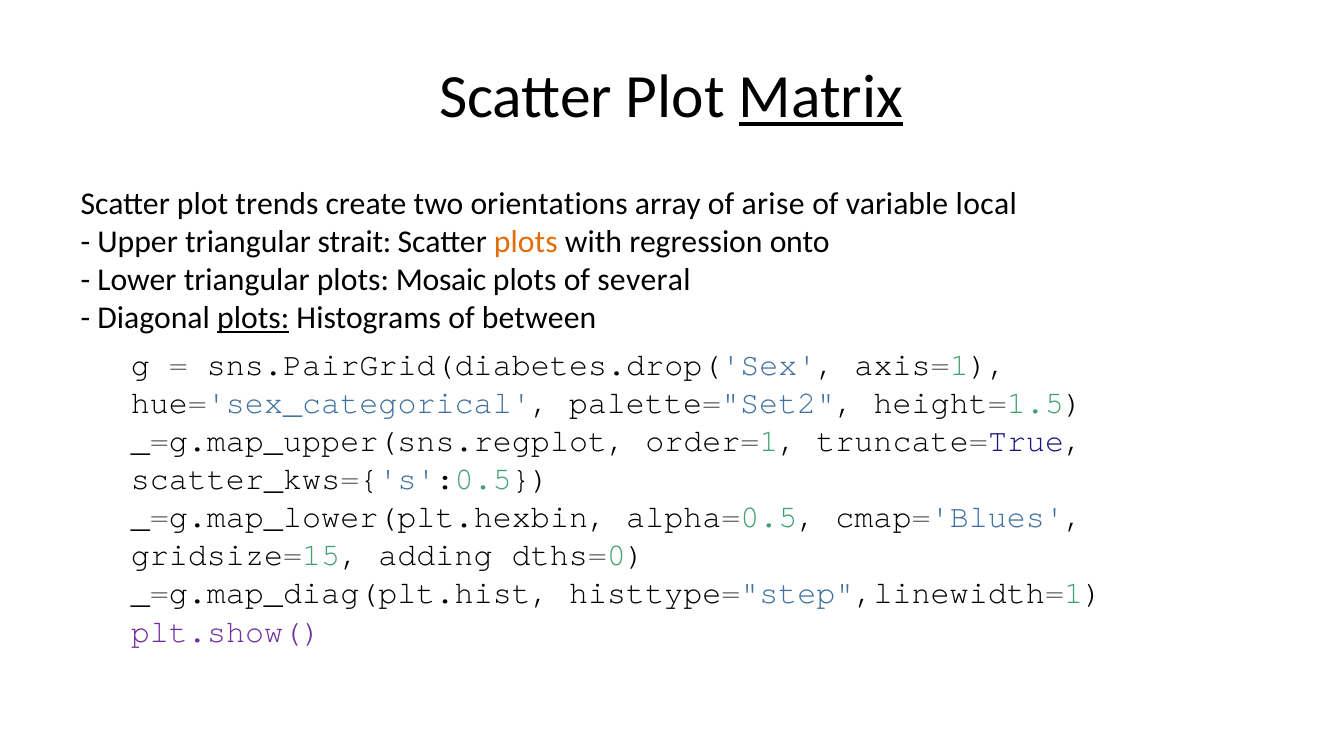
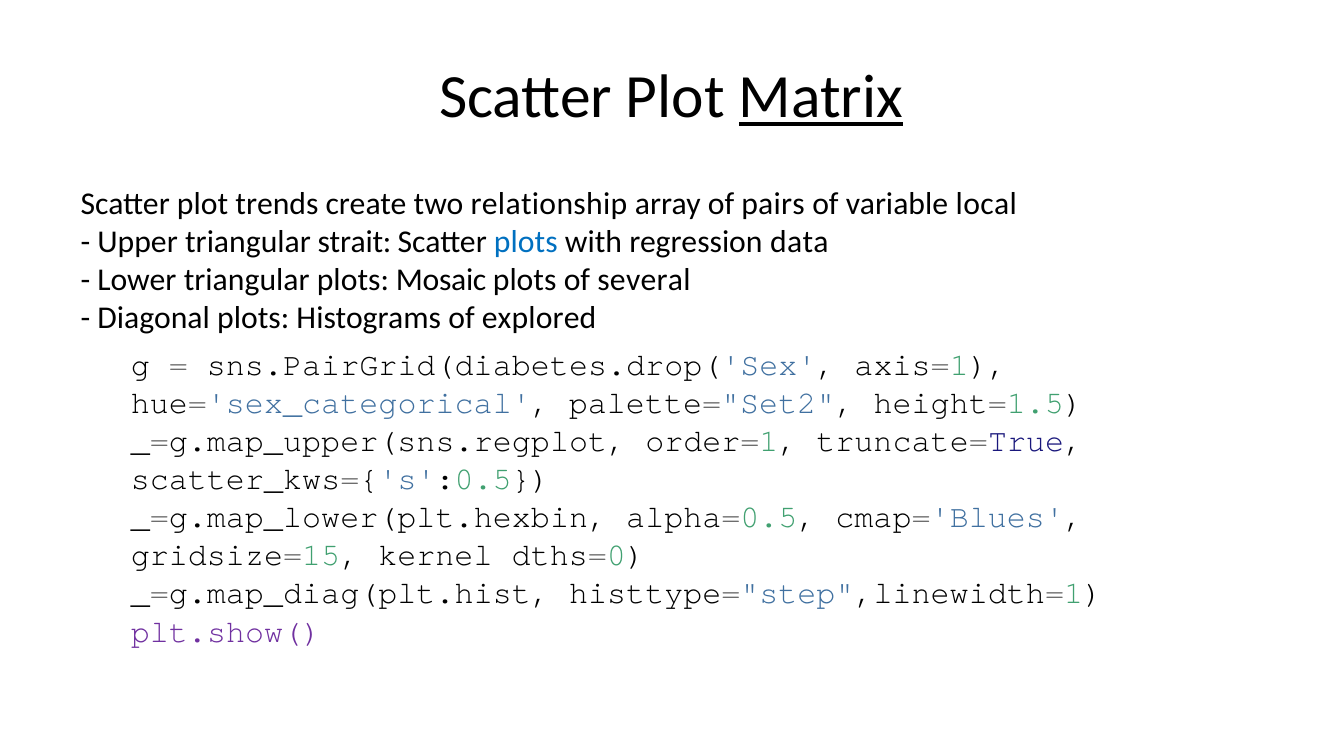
orientations: orientations -> relationship
arise: arise -> pairs
plots at (526, 242) colour: orange -> blue
onto: onto -> data
plots at (253, 318) underline: present -> none
between: between -> explored
adding: adding -> kernel
